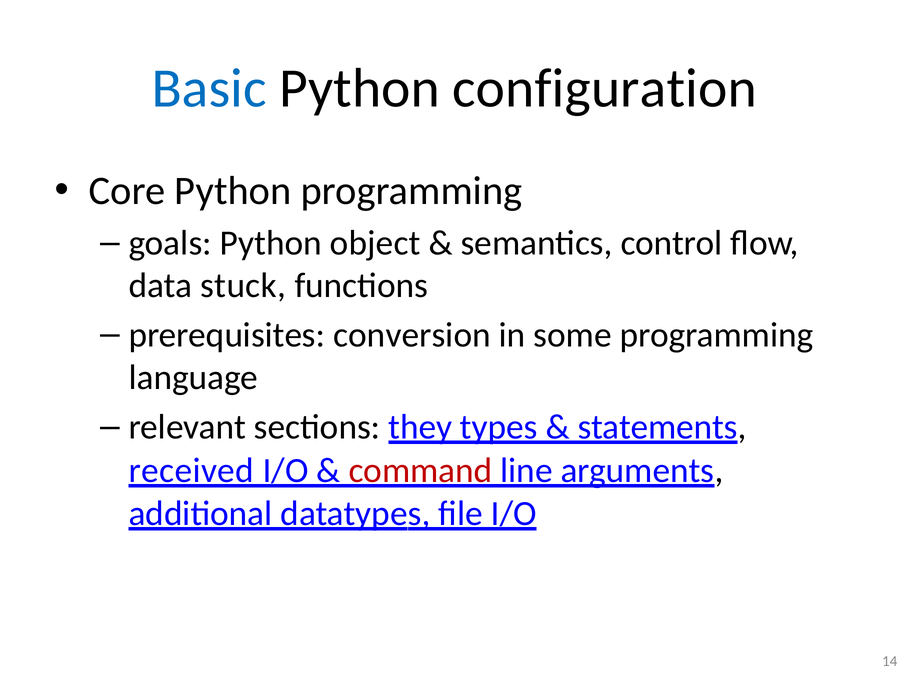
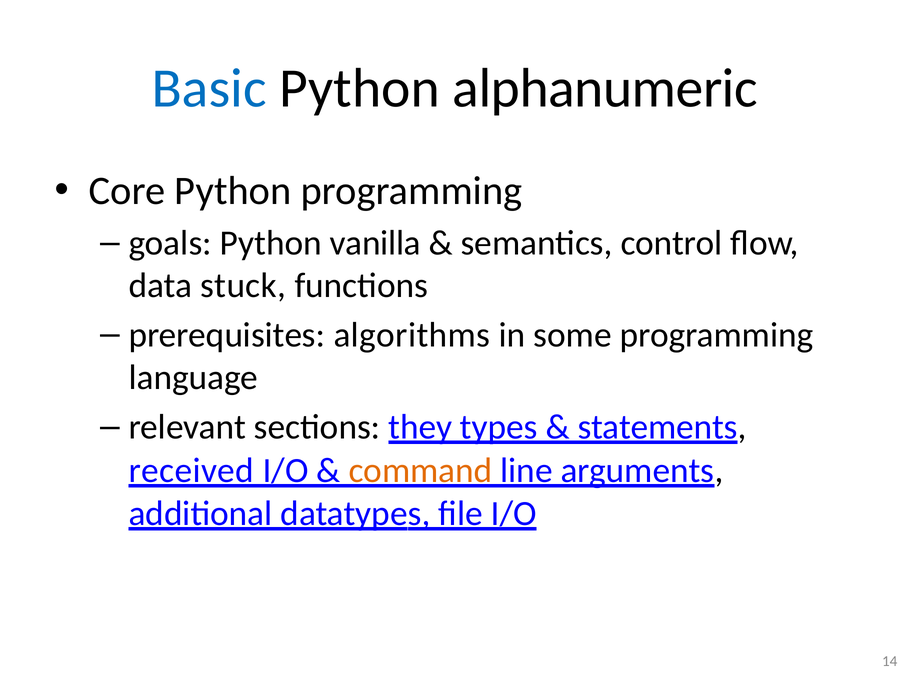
configuration: configuration -> alphanumeric
object: object -> vanilla
conversion: conversion -> algorithms
command colour: red -> orange
